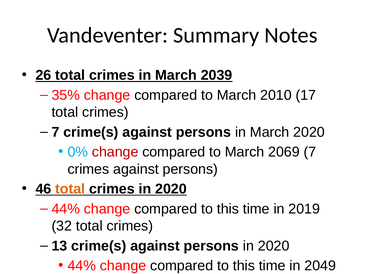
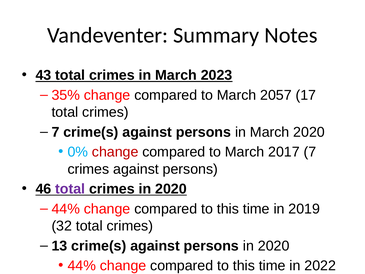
26: 26 -> 43
2039: 2039 -> 2023
2010: 2010 -> 2057
2069: 2069 -> 2017
total at (70, 189) colour: orange -> purple
2049: 2049 -> 2022
